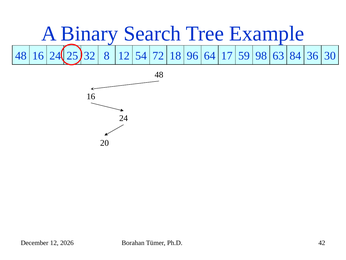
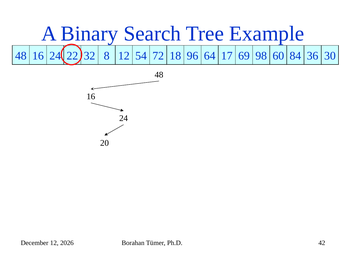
25: 25 -> 22
59: 59 -> 69
63: 63 -> 60
